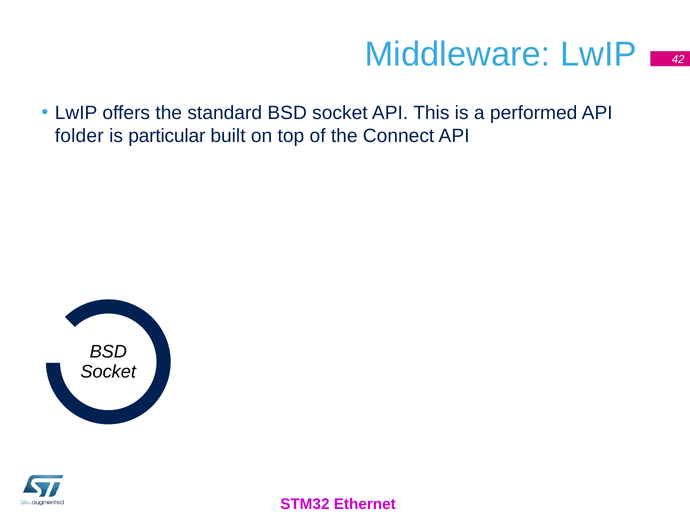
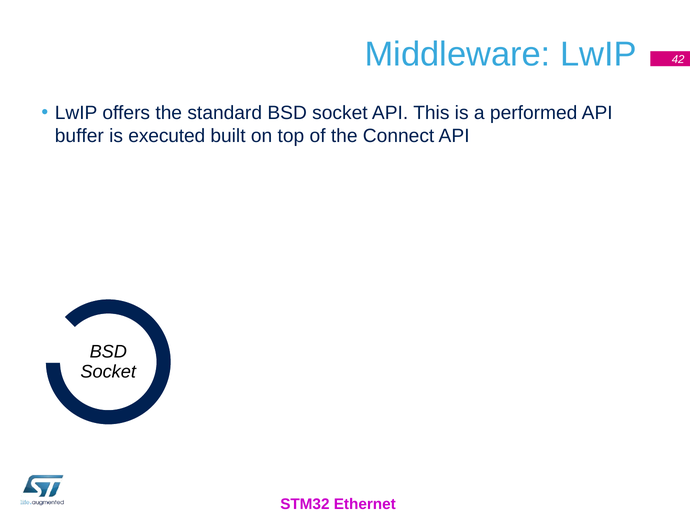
folder: folder -> buffer
particular: particular -> executed
